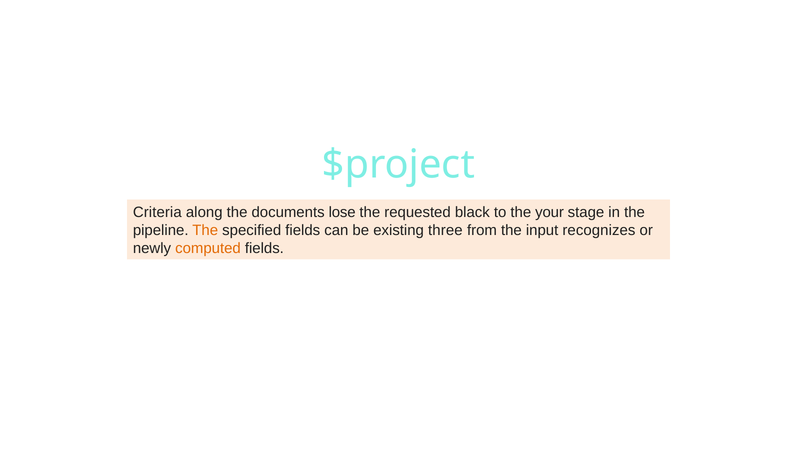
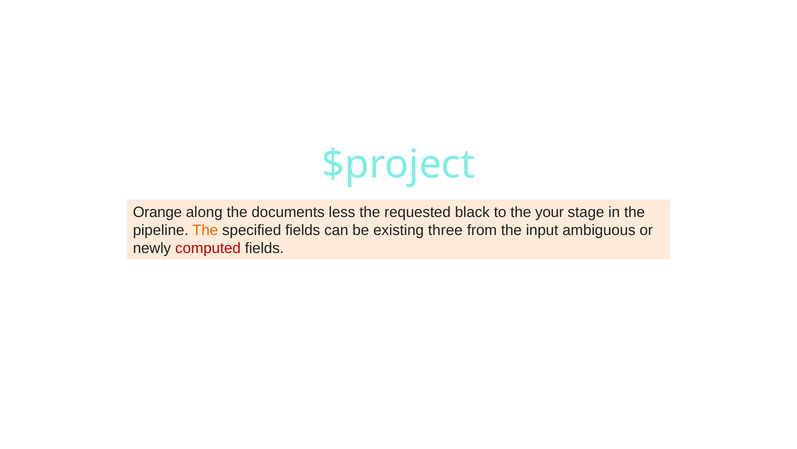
Criteria: Criteria -> Orange
lose: lose -> less
recognizes: recognizes -> ambiguous
computed colour: orange -> red
